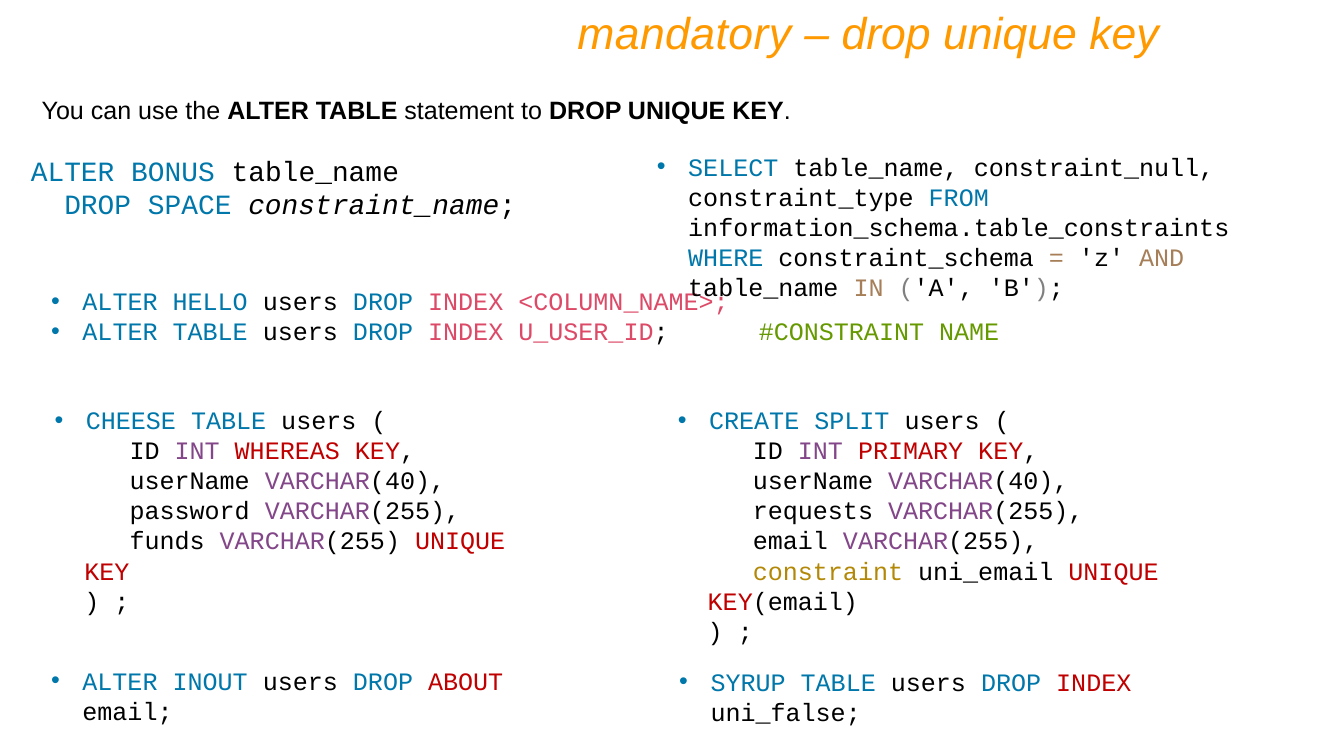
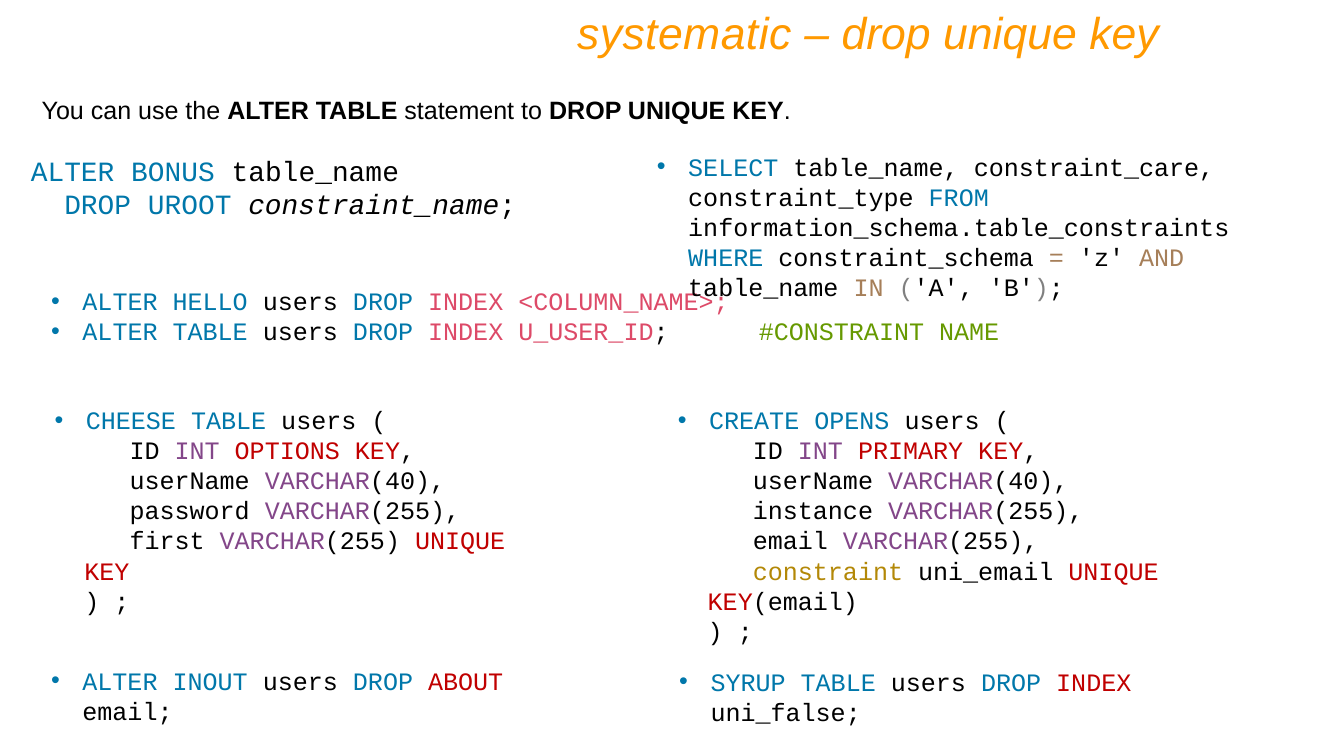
mandatory: mandatory -> systematic
constraint_null: constraint_null -> constraint_care
SPACE: SPACE -> UROOT
SPLIT: SPLIT -> OPENS
WHEREAS: WHEREAS -> OPTIONS
requests: requests -> instance
funds: funds -> first
